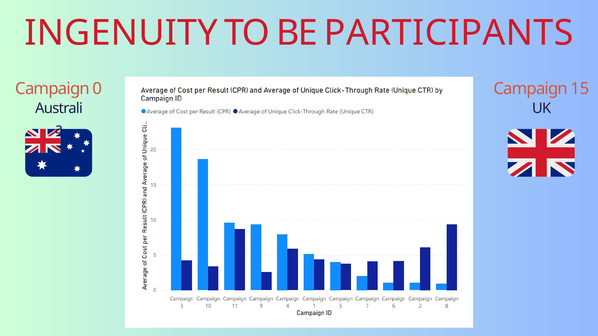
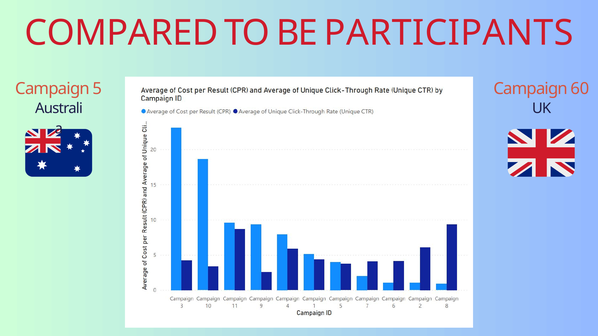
INGENUITY: INGENUITY -> COMPARED
0: 0 -> 5
15: 15 -> 60
